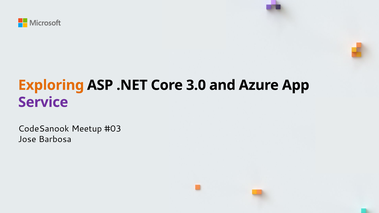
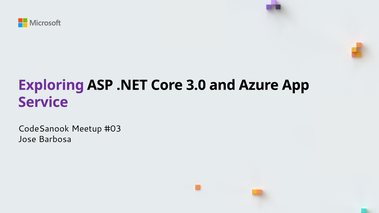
Exploring colour: orange -> purple
